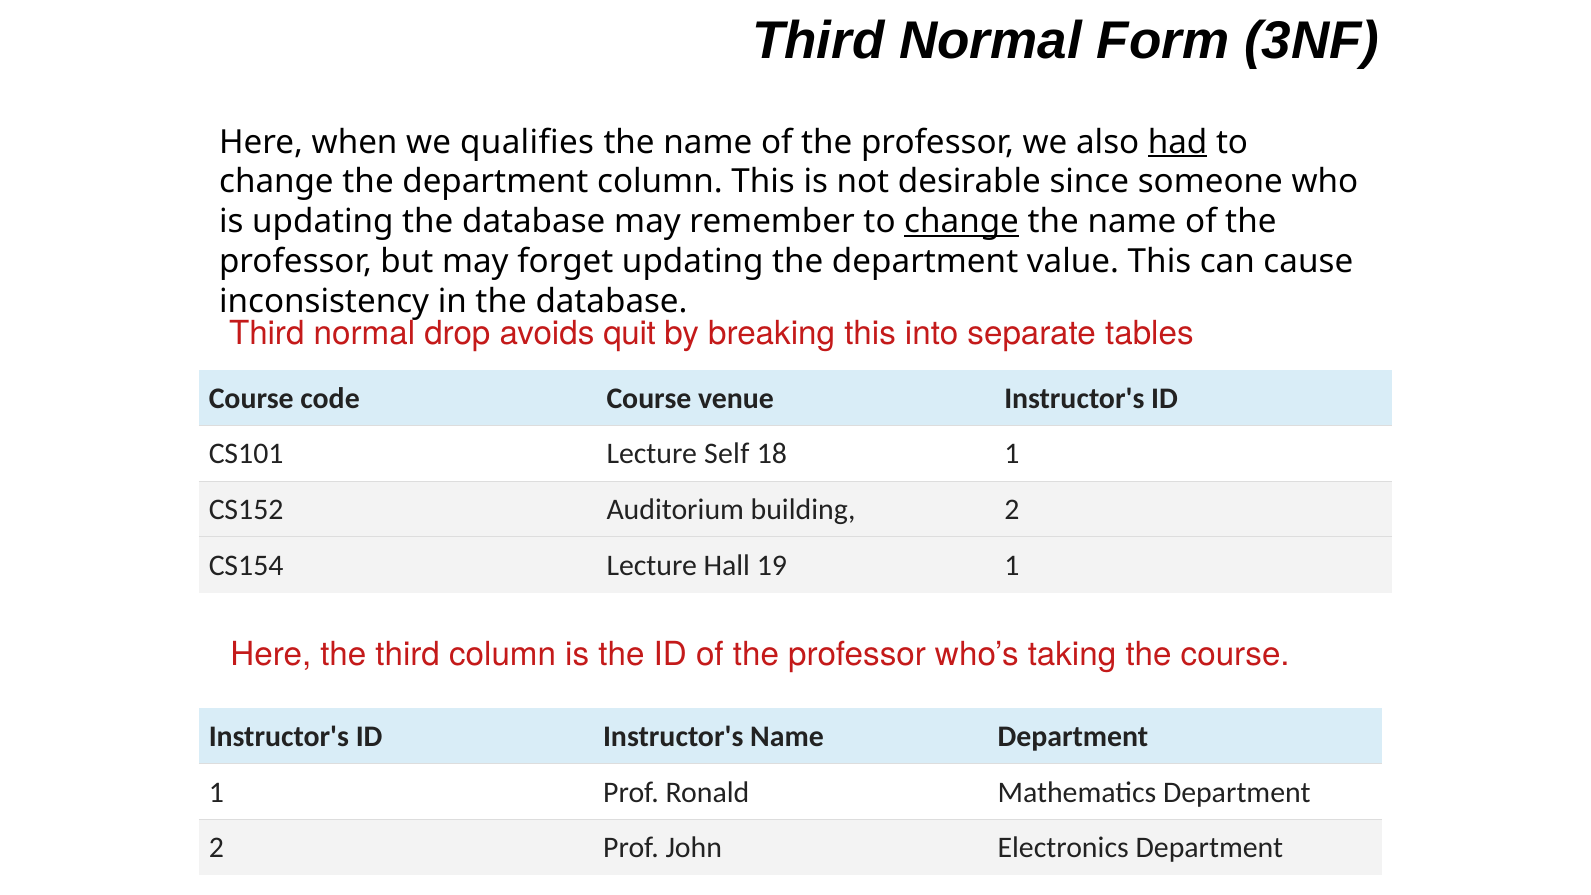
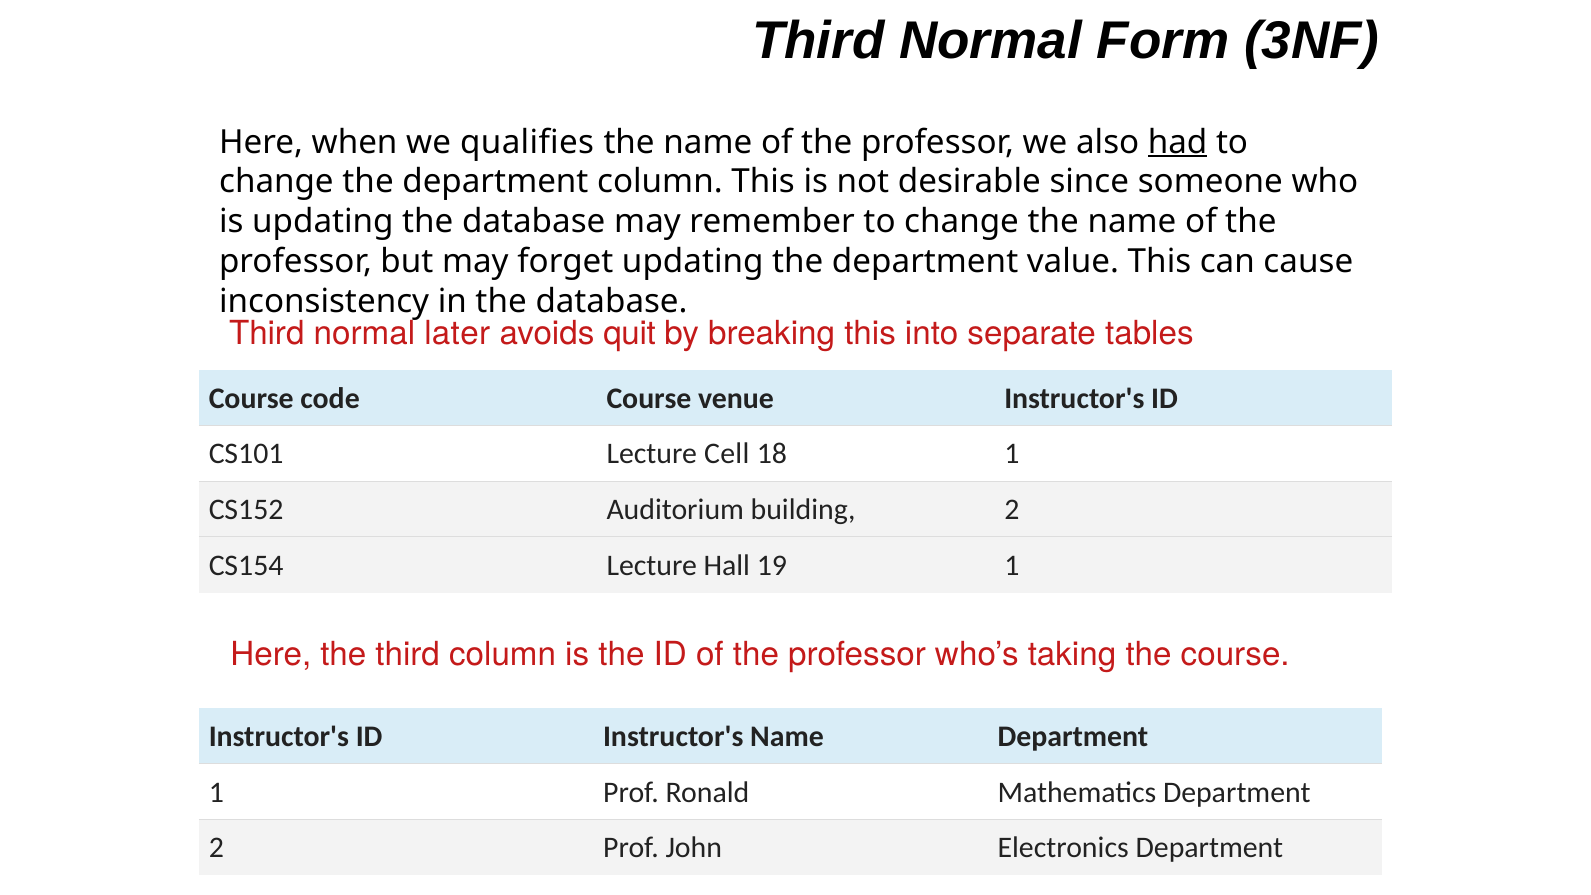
change at (962, 222) underline: present -> none
drop: drop -> later
Self: Self -> Cell
